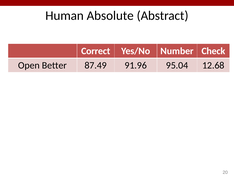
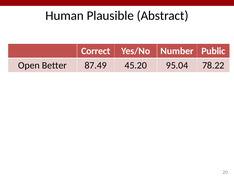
Absolute: Absolute -> Plausible
Check: Check -> Public
91.96: 91.96 -> 45.20
12.68: 12.68 -> 78.22
